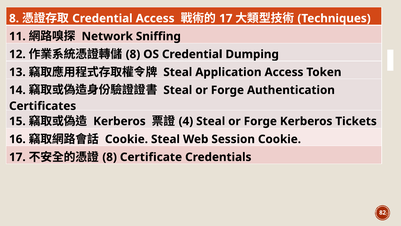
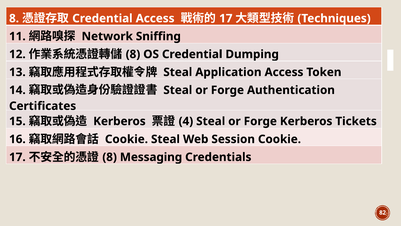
Certificate: Certificate -> Messaging
